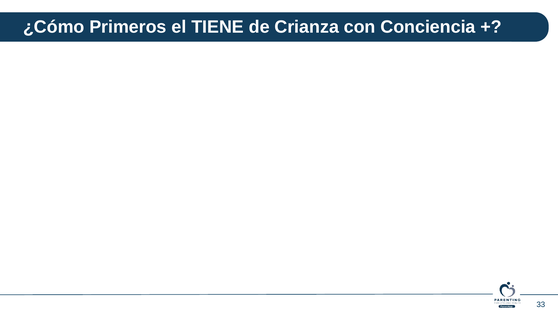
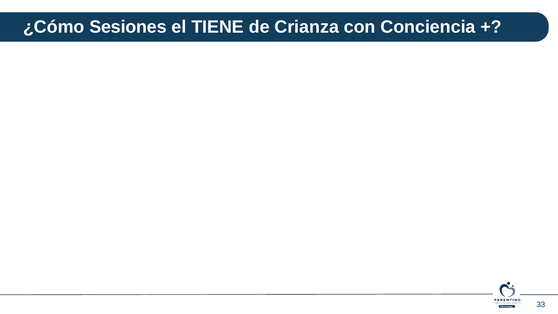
Primeros: Primeros -> Sesiones
